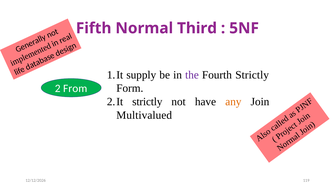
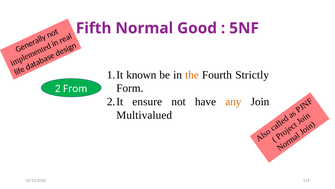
Third: Third -> Good
supply: supply -> known
the colour: purple -> orange
strictly at (147, 101): strictly -> ensure
